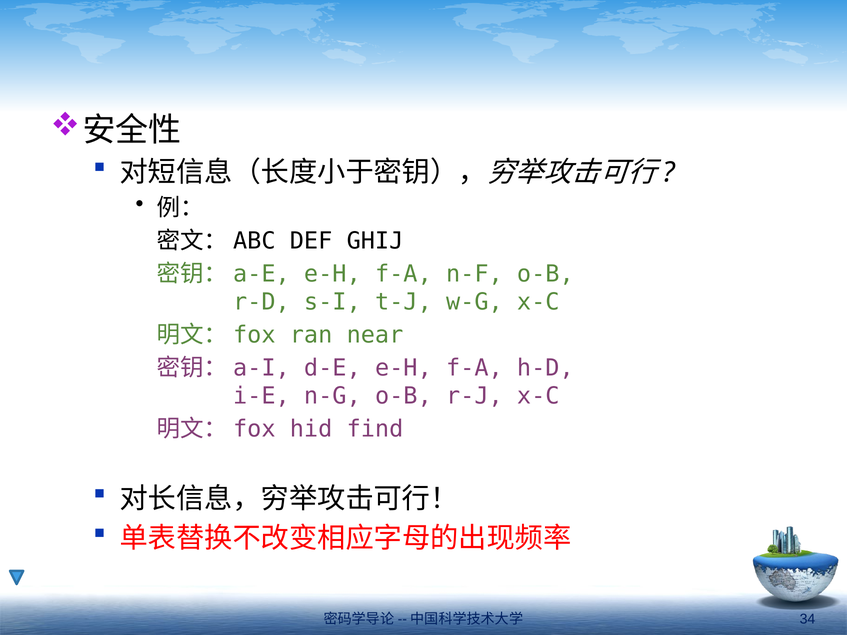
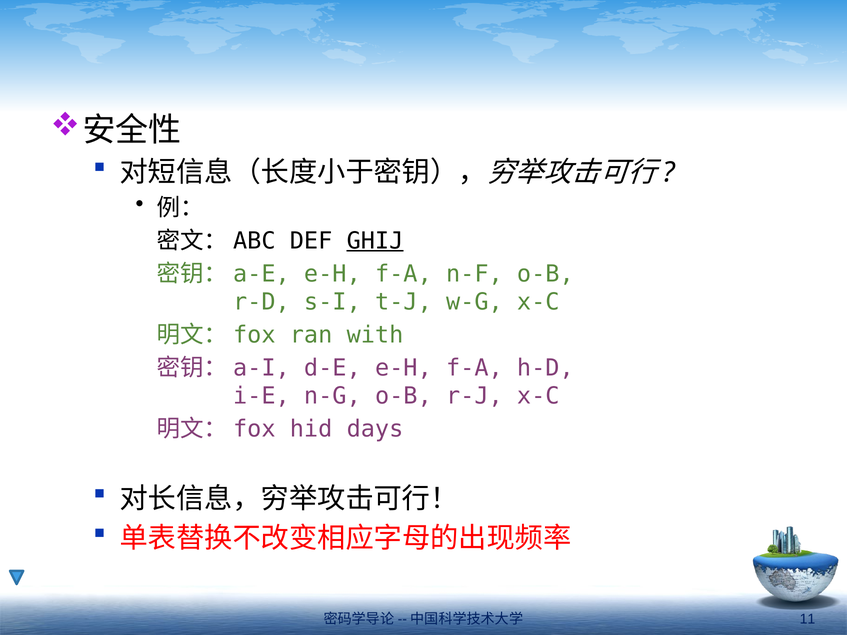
GHIJ underline: none -> present
near: near -> with
find: find -> days
34: 34 -> 11
